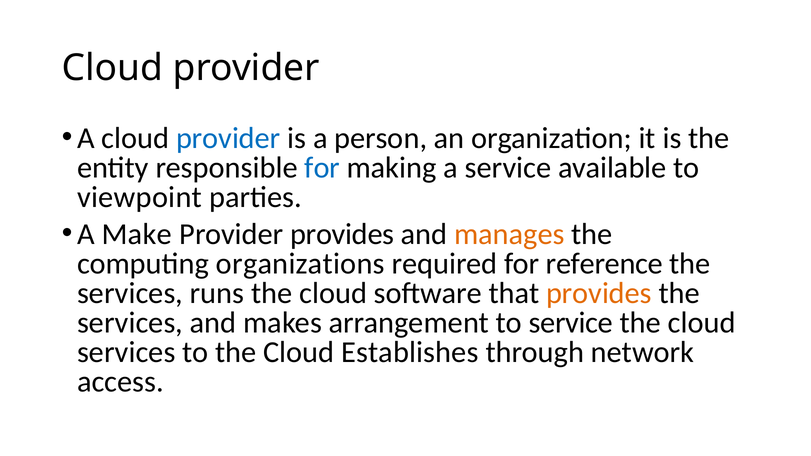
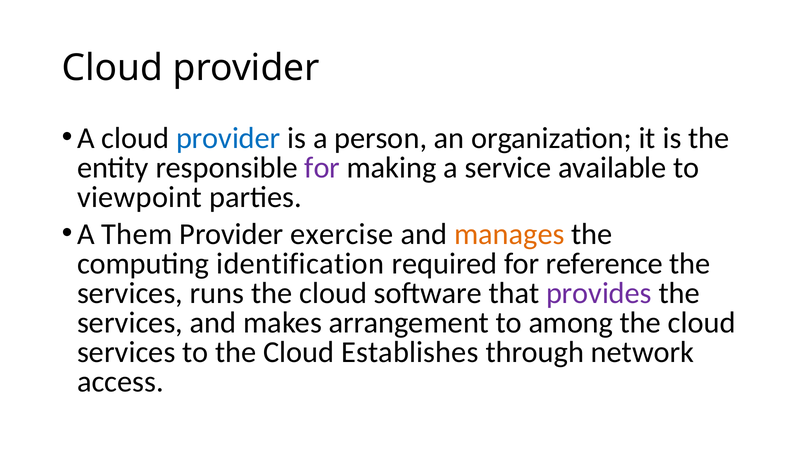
for at (322, 168) colour: blue -> purple
Make: Make -> Them
Provider provides: provides -> exercise
organizations: organizations -> identification
provides at (599, 293) colour: orange -> purple
to service: service -> among
